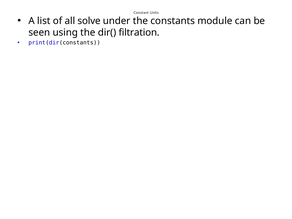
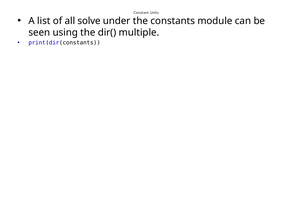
filtration: filtration -> multiple
